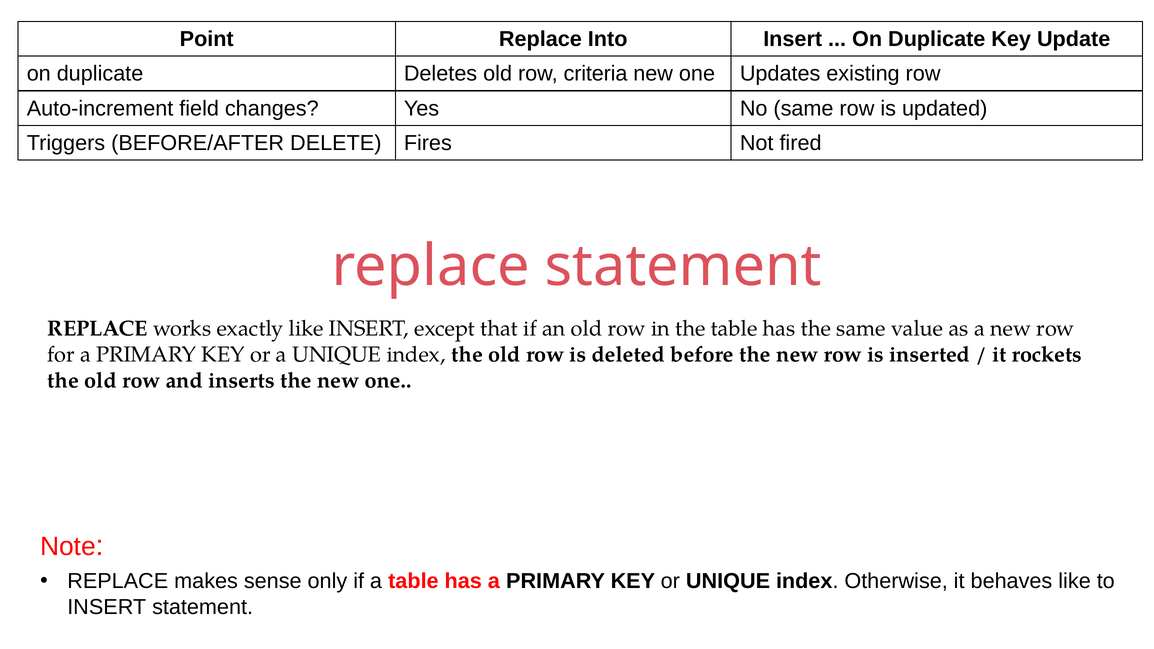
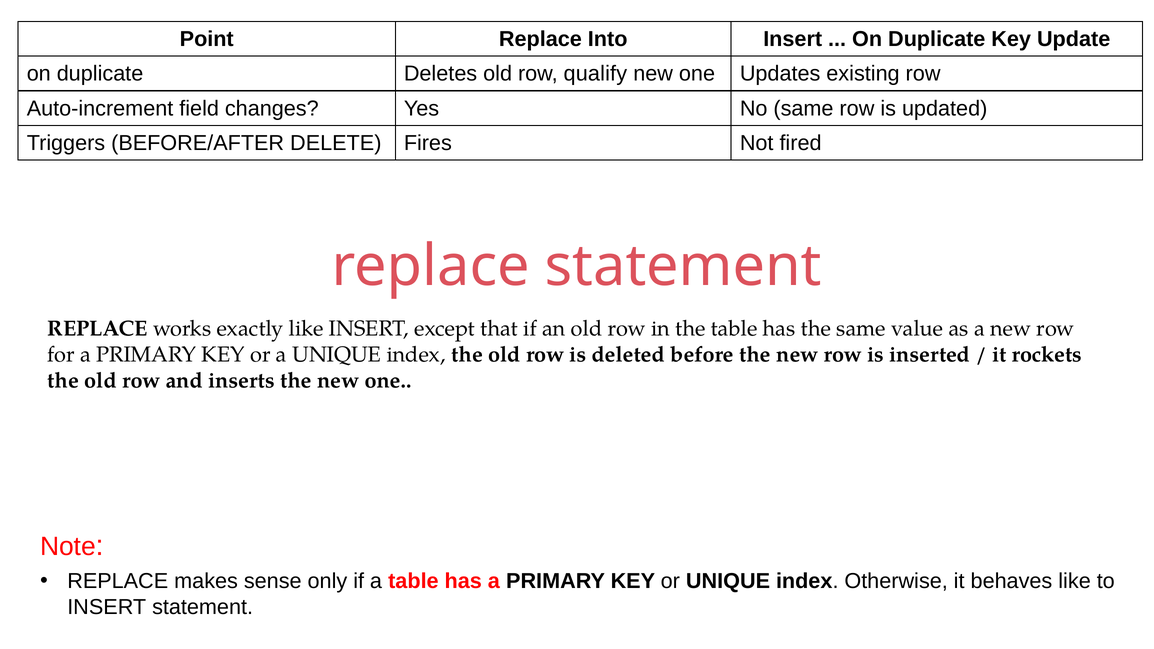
criteria: criteria -> qualify
